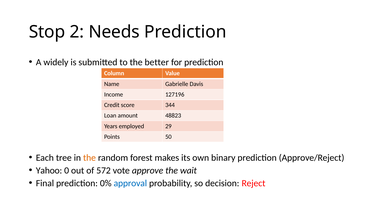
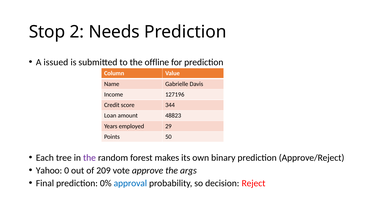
widely: widely -> issued
better: better -> offline
the at (89, 157) colour: orange -> purple
572: 572 -> 209
wait: wait -> args
